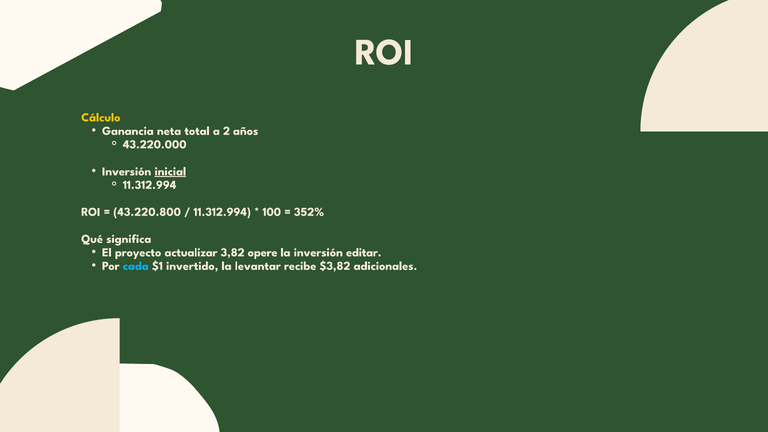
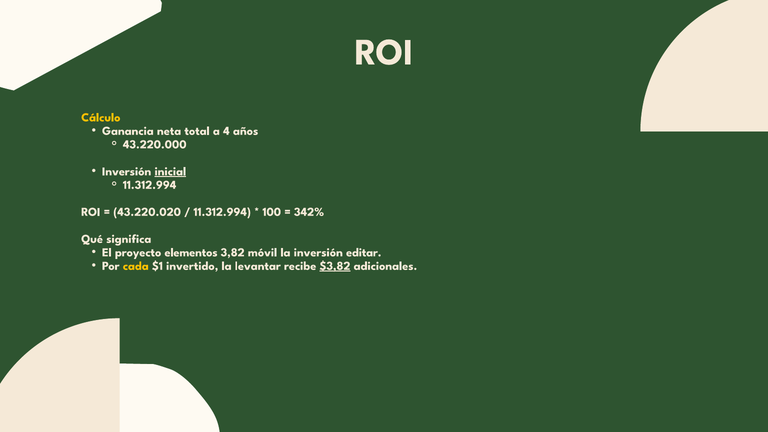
2: 2 -> 4
43.220.800: 43.220.800 -> 43.220.020
352%: 352% -> 342%
actualizar: actualizar -> elementos
opere: opere -> móvil
cada colour: light blue -> yellow
$3,82 underline: none -> present
